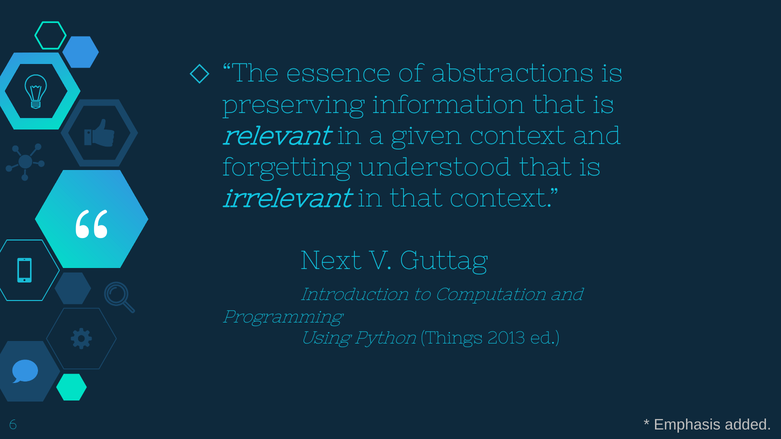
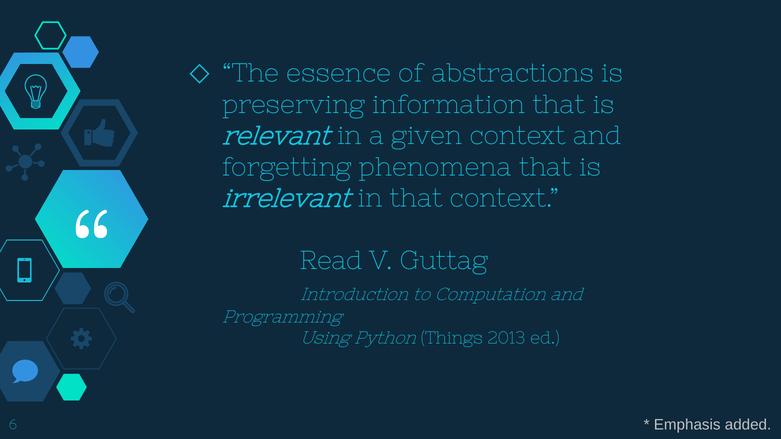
understood: understood -> phenomena
Next: Next -> Read
